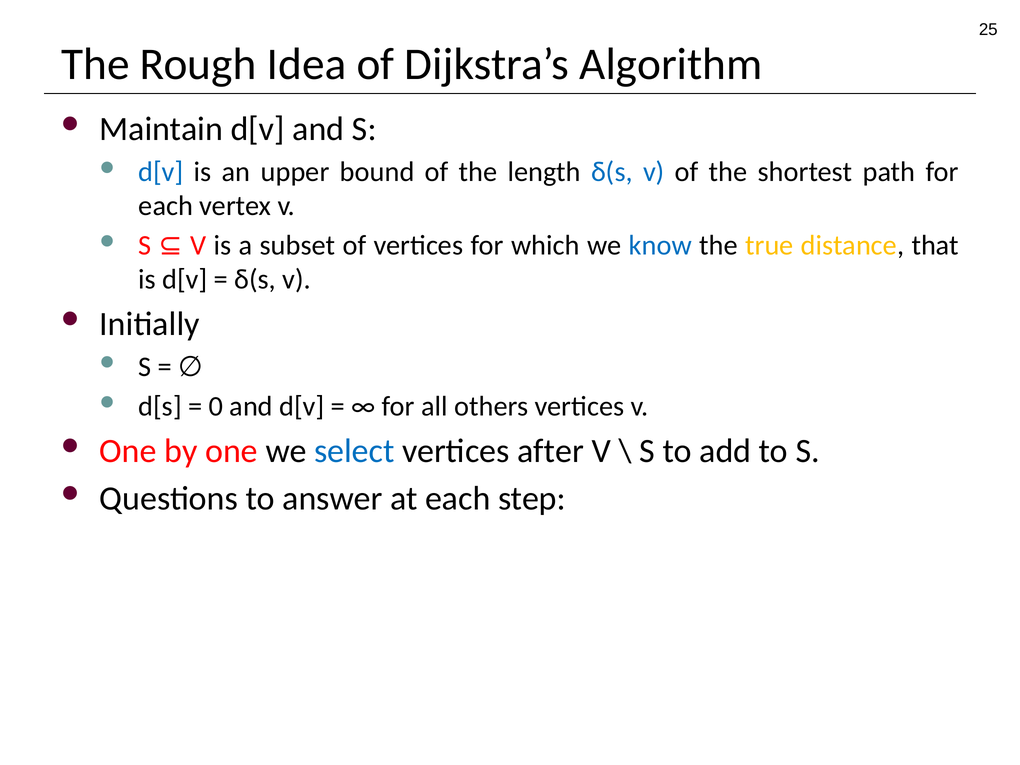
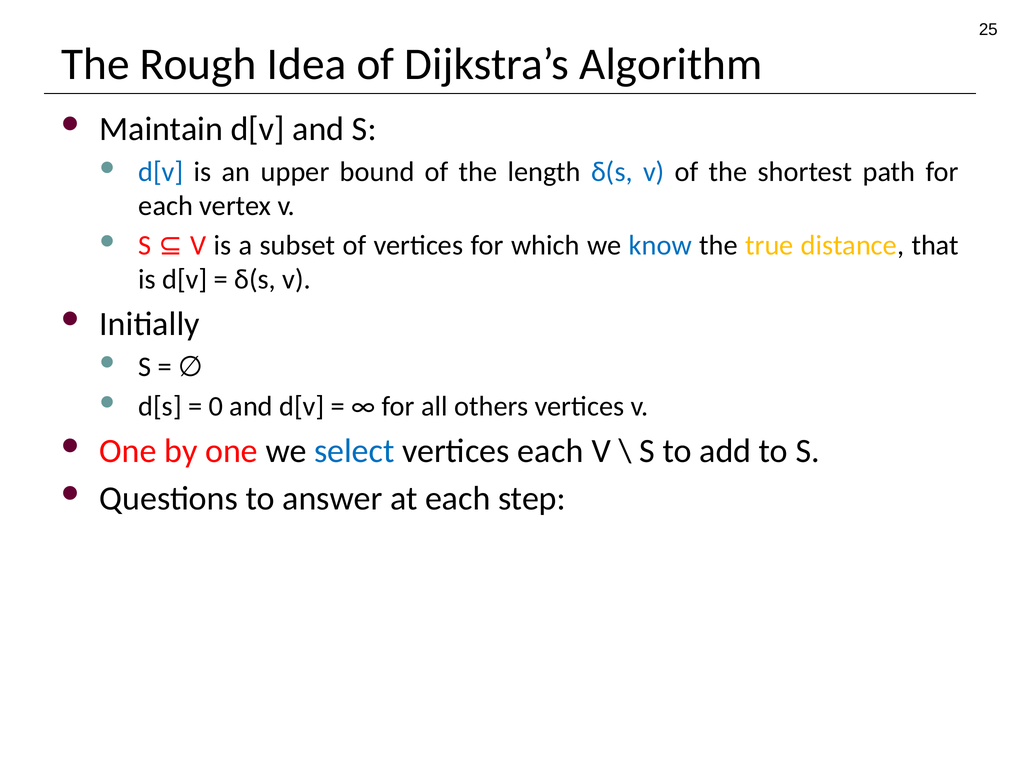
vertices after: after -> each
